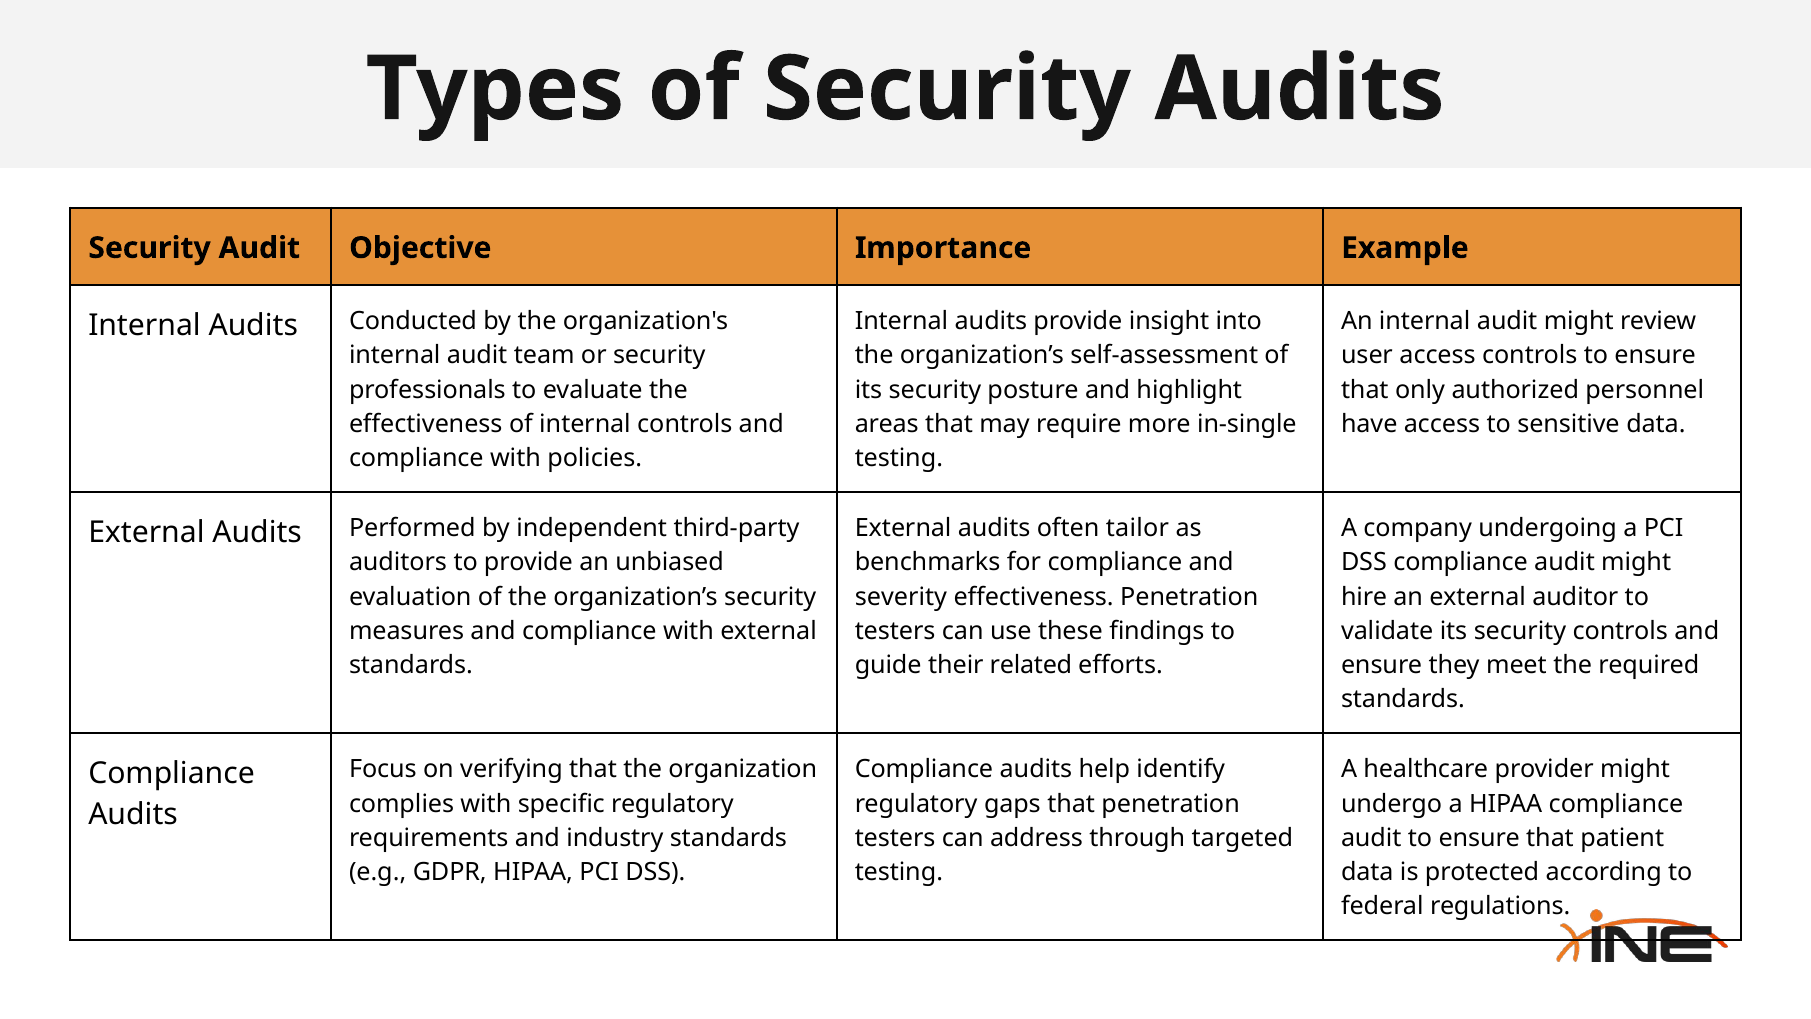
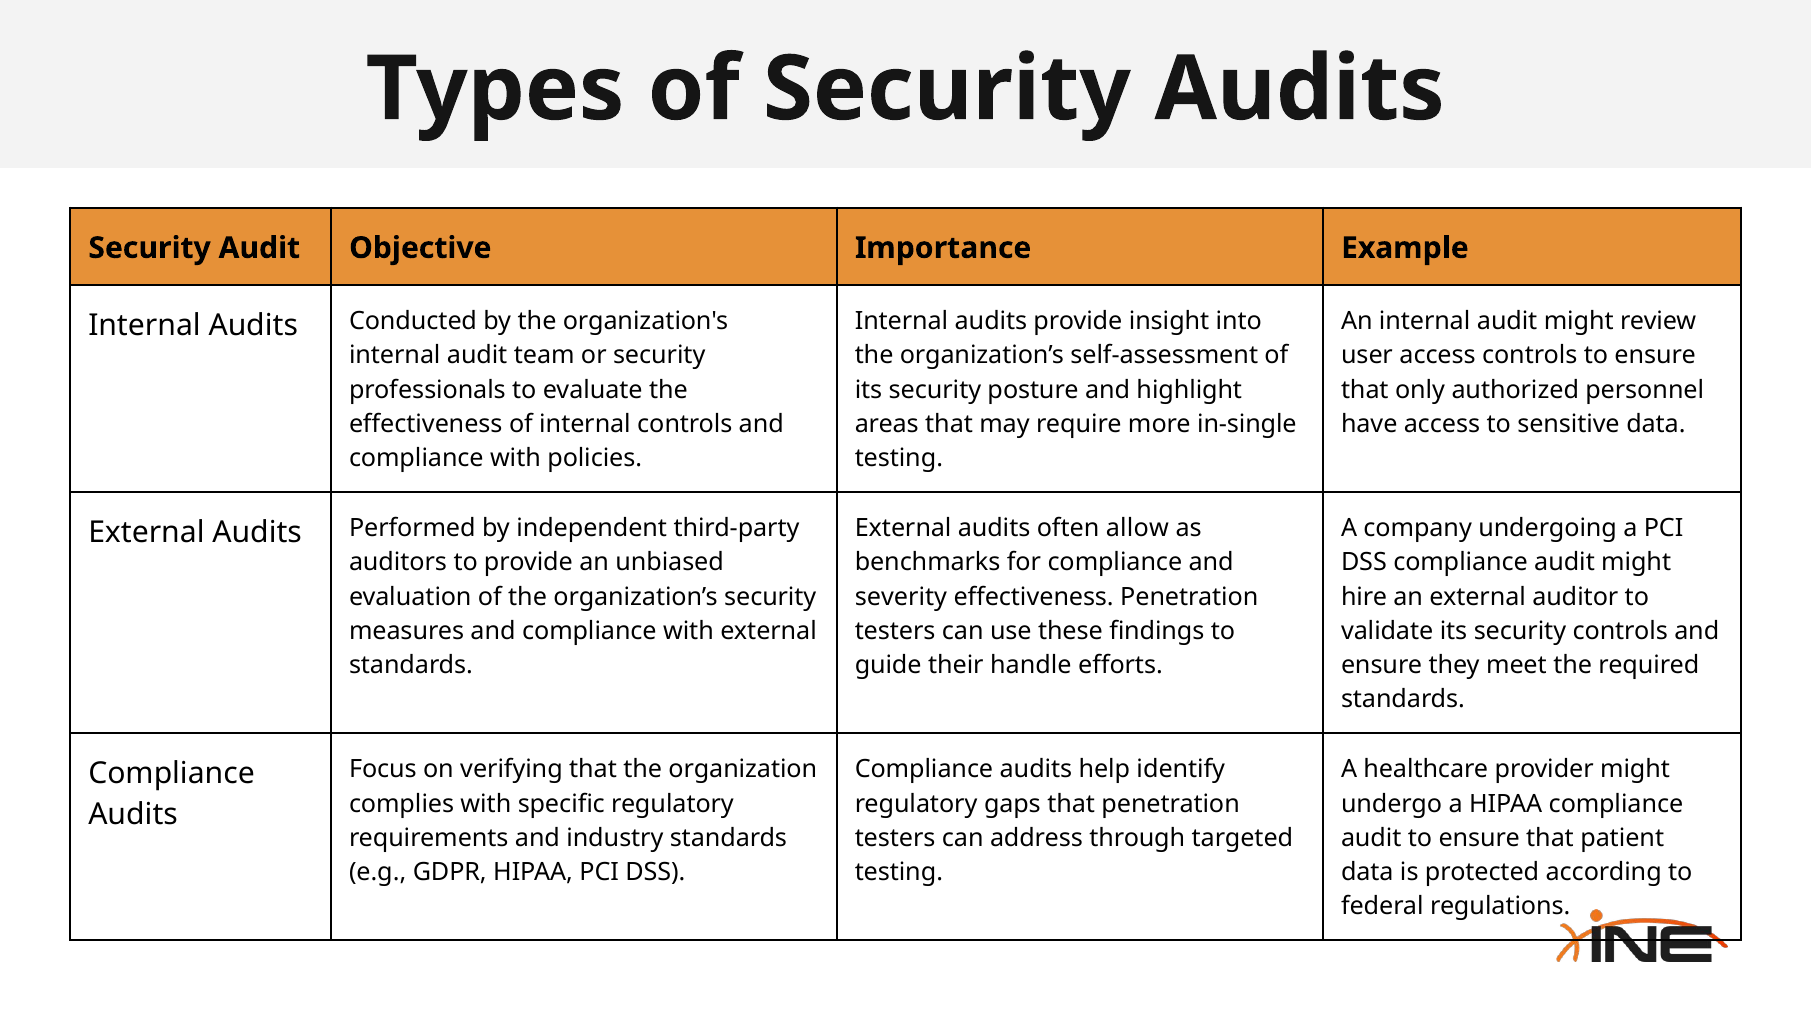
tailor: tailor -> allow
related: related -> handle
